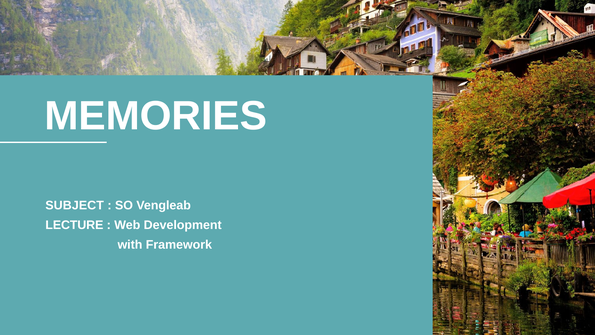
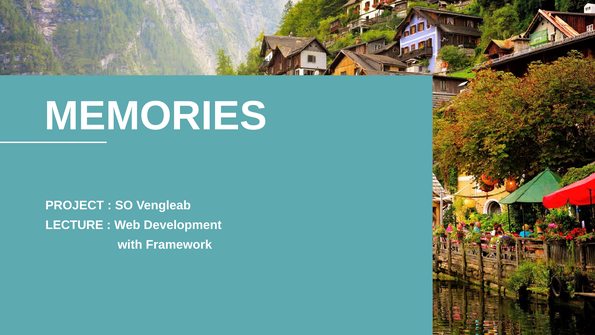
SUBJECT: SUBJECT -> PROJECT
